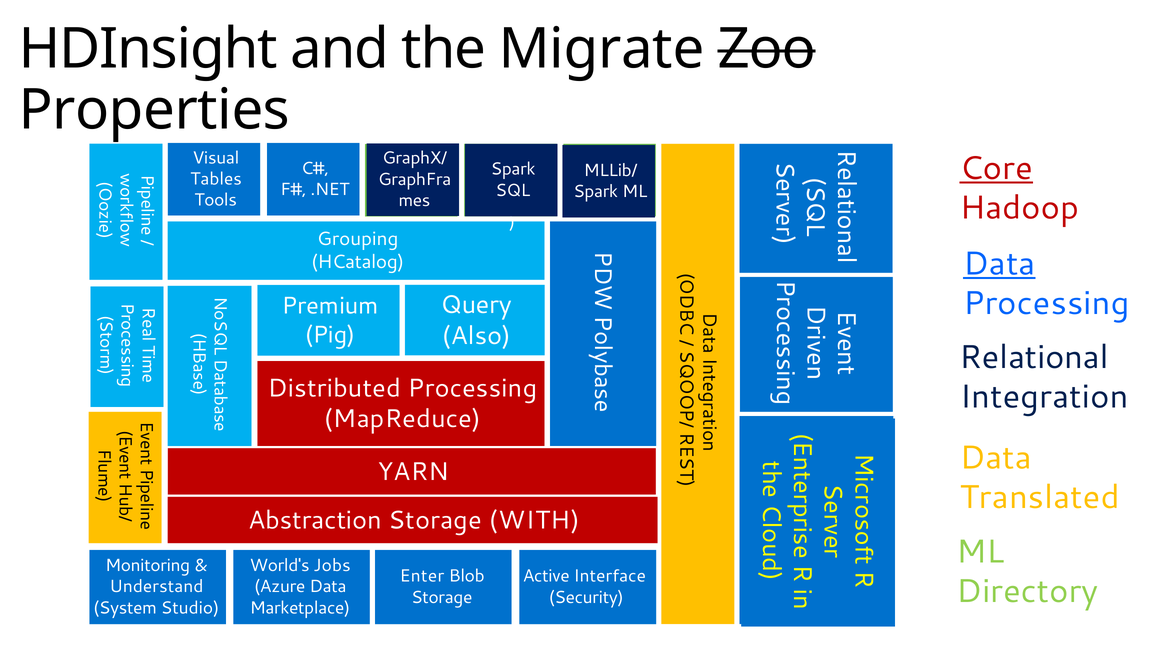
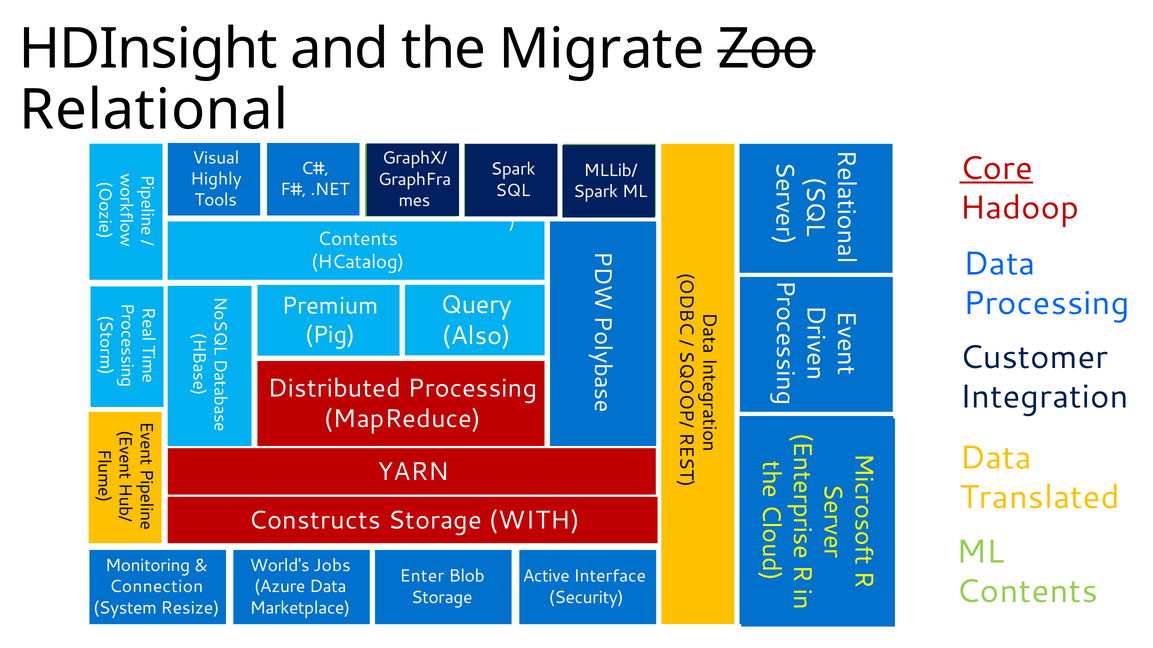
Properties: Properties -> Relational
Tables: Tables -> Highly
Grouping at (358, 239): Grouping -> Contents
Data at (999, 264) underline: present -> none
Relational: Relational -> Customer
Abstraction: Abstraction -> Constructs
Directory at (1027, 592): Directory -> Contents
Understand: Understand -> Connection
Studio: Studio -> Resize
